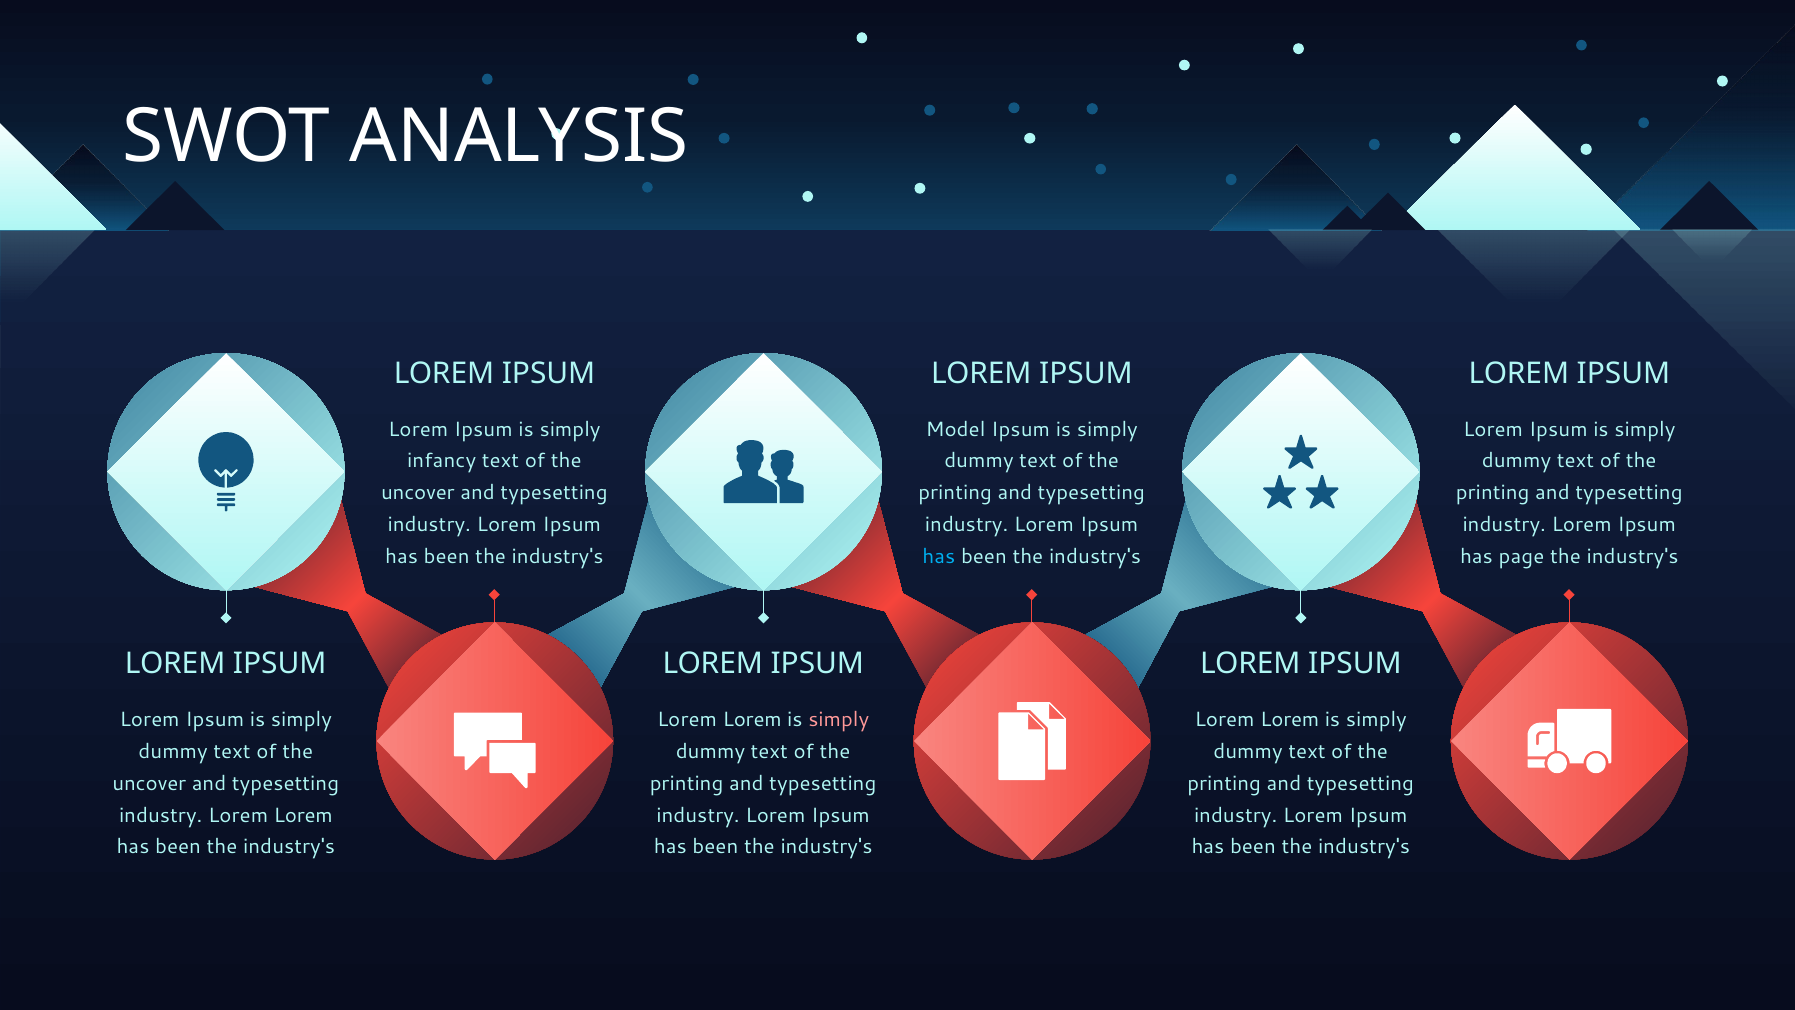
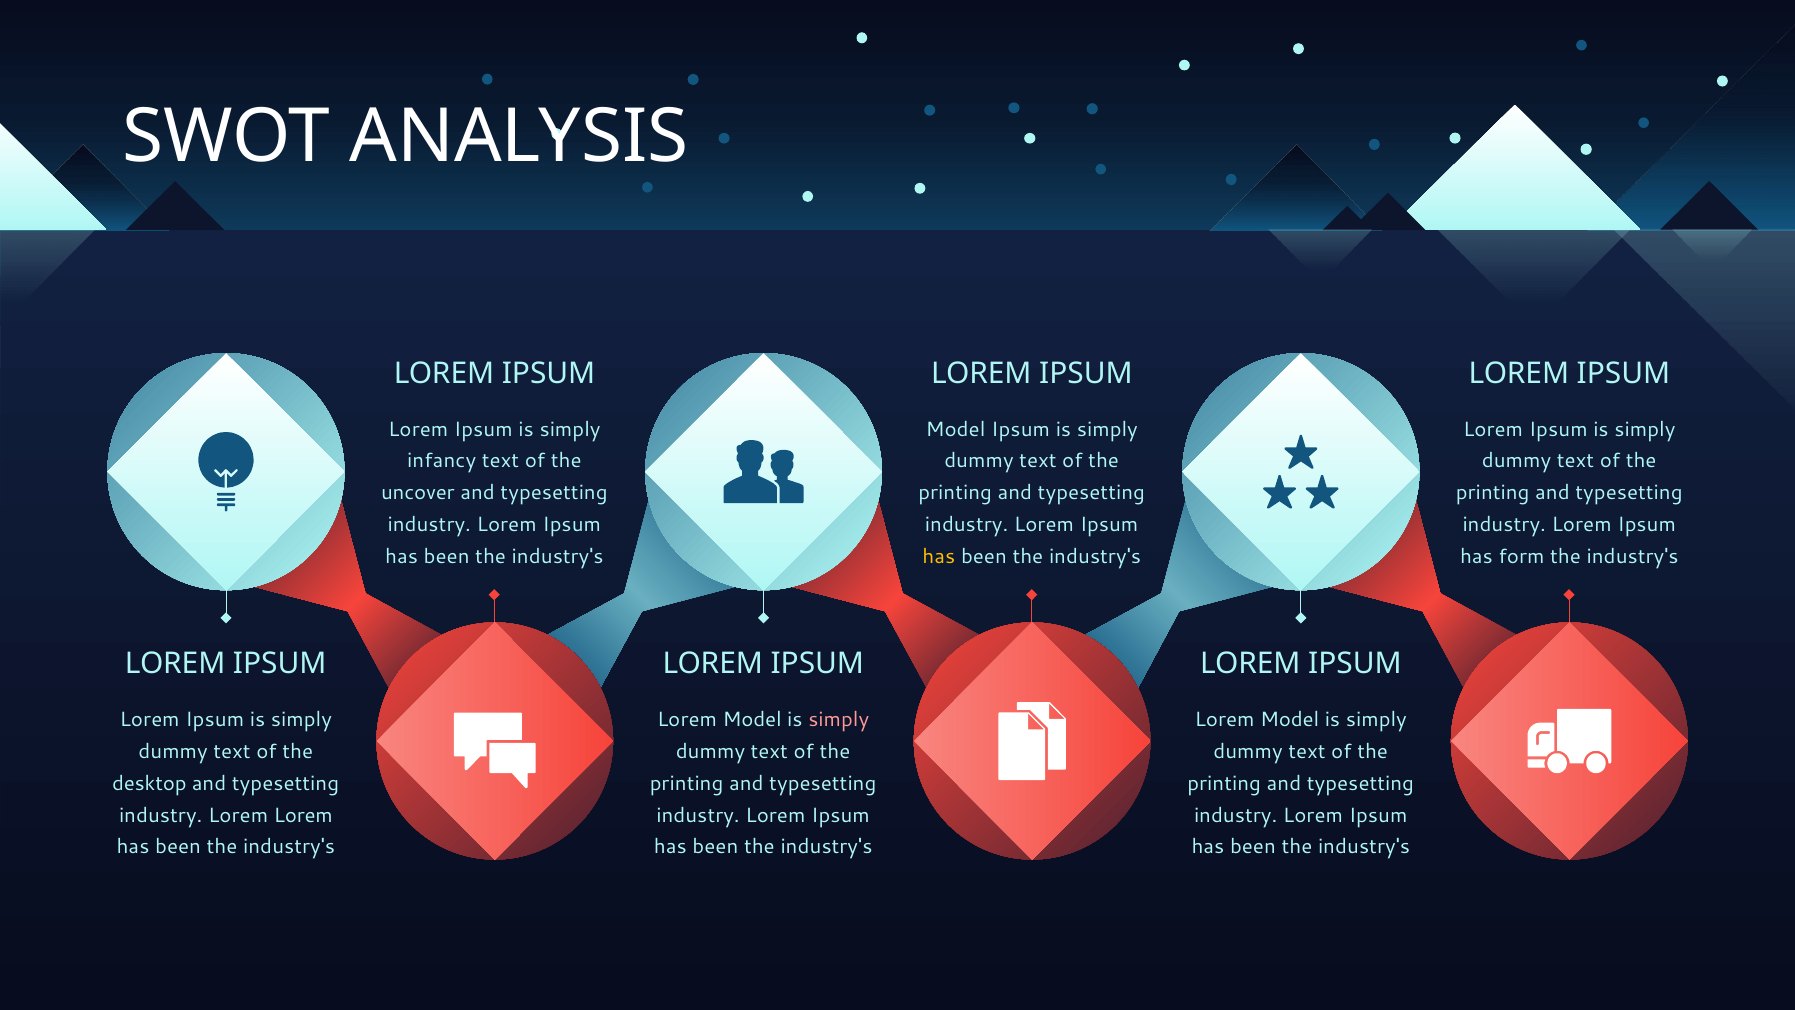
has at (939, 556) colour: light blue -> yellow
page: page -> form
Lorem at (752, 720): Lorem -> Model
Lorem at (1290, 720): Lorem -> Model
uncover at (149, 783): uncover -> desktop
